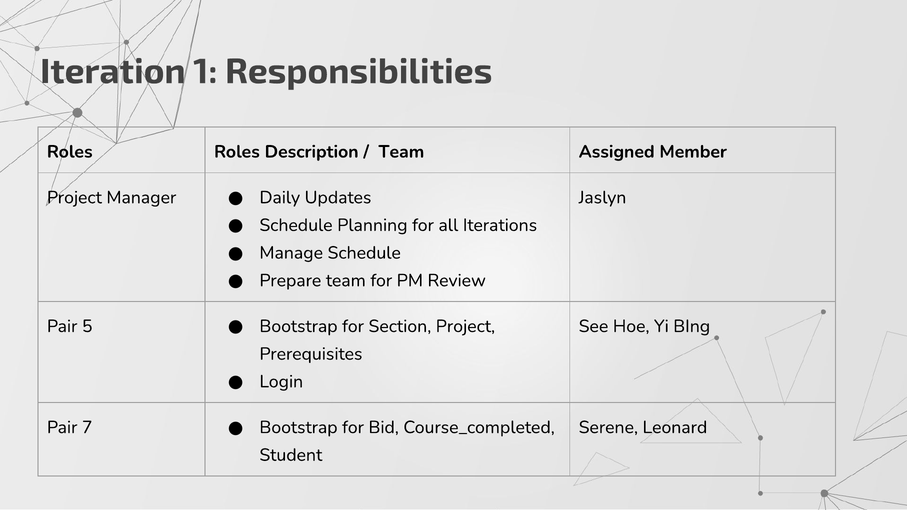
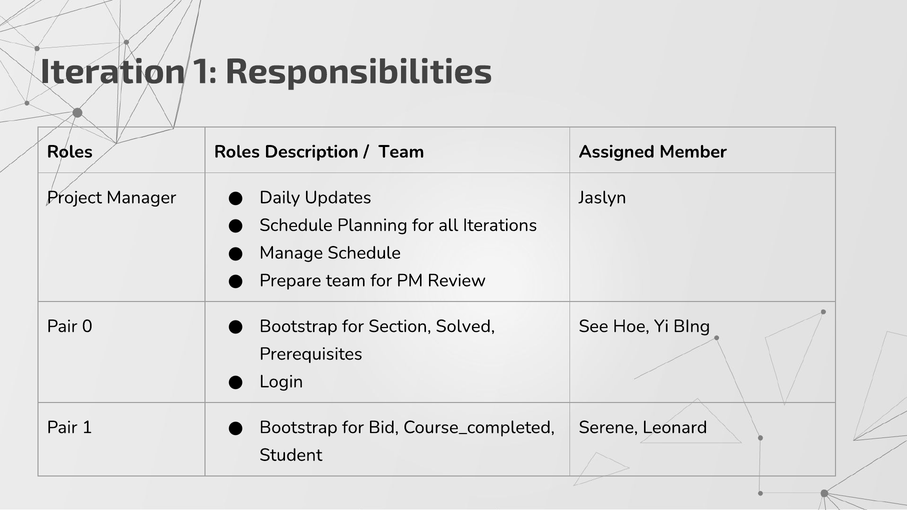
5: 5 -> 0
Section Project: Project -> Solved
Pair 7: 7 -> 1
